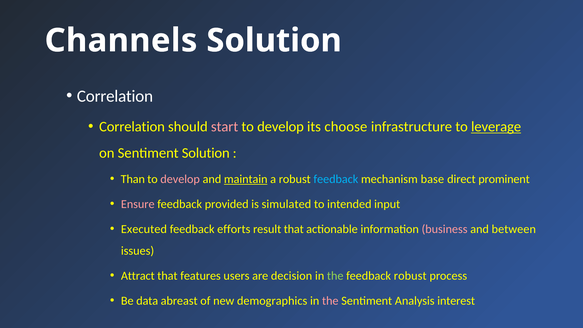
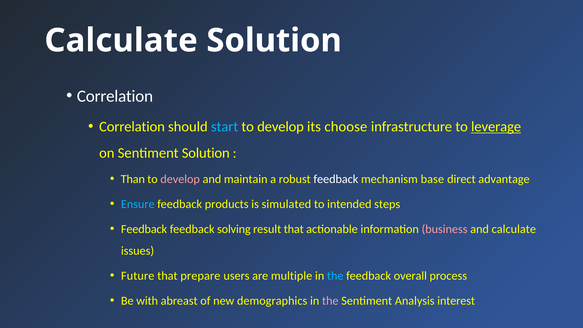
Channels at (121, 41): Channels -> Calculate
start colour: pink -> light blue
maintain underline: present -> none
feedback at (336, 179) colour: light blue -> white
prominent: prominent -> advantage
Ensure colour: pink -> light blue
provided: provided -> products
input: input -> steps
Executed at (144, 229): Executed -> Feedback
efforts: efforts -> solving
and between: between -> calculate
Attract: Attract -> Future
features: features -> prepare
decision: decision -> multiple
the at (335, 276) colour: light green -> light blue
feedback robust: robust -> overall
data: data -> with
